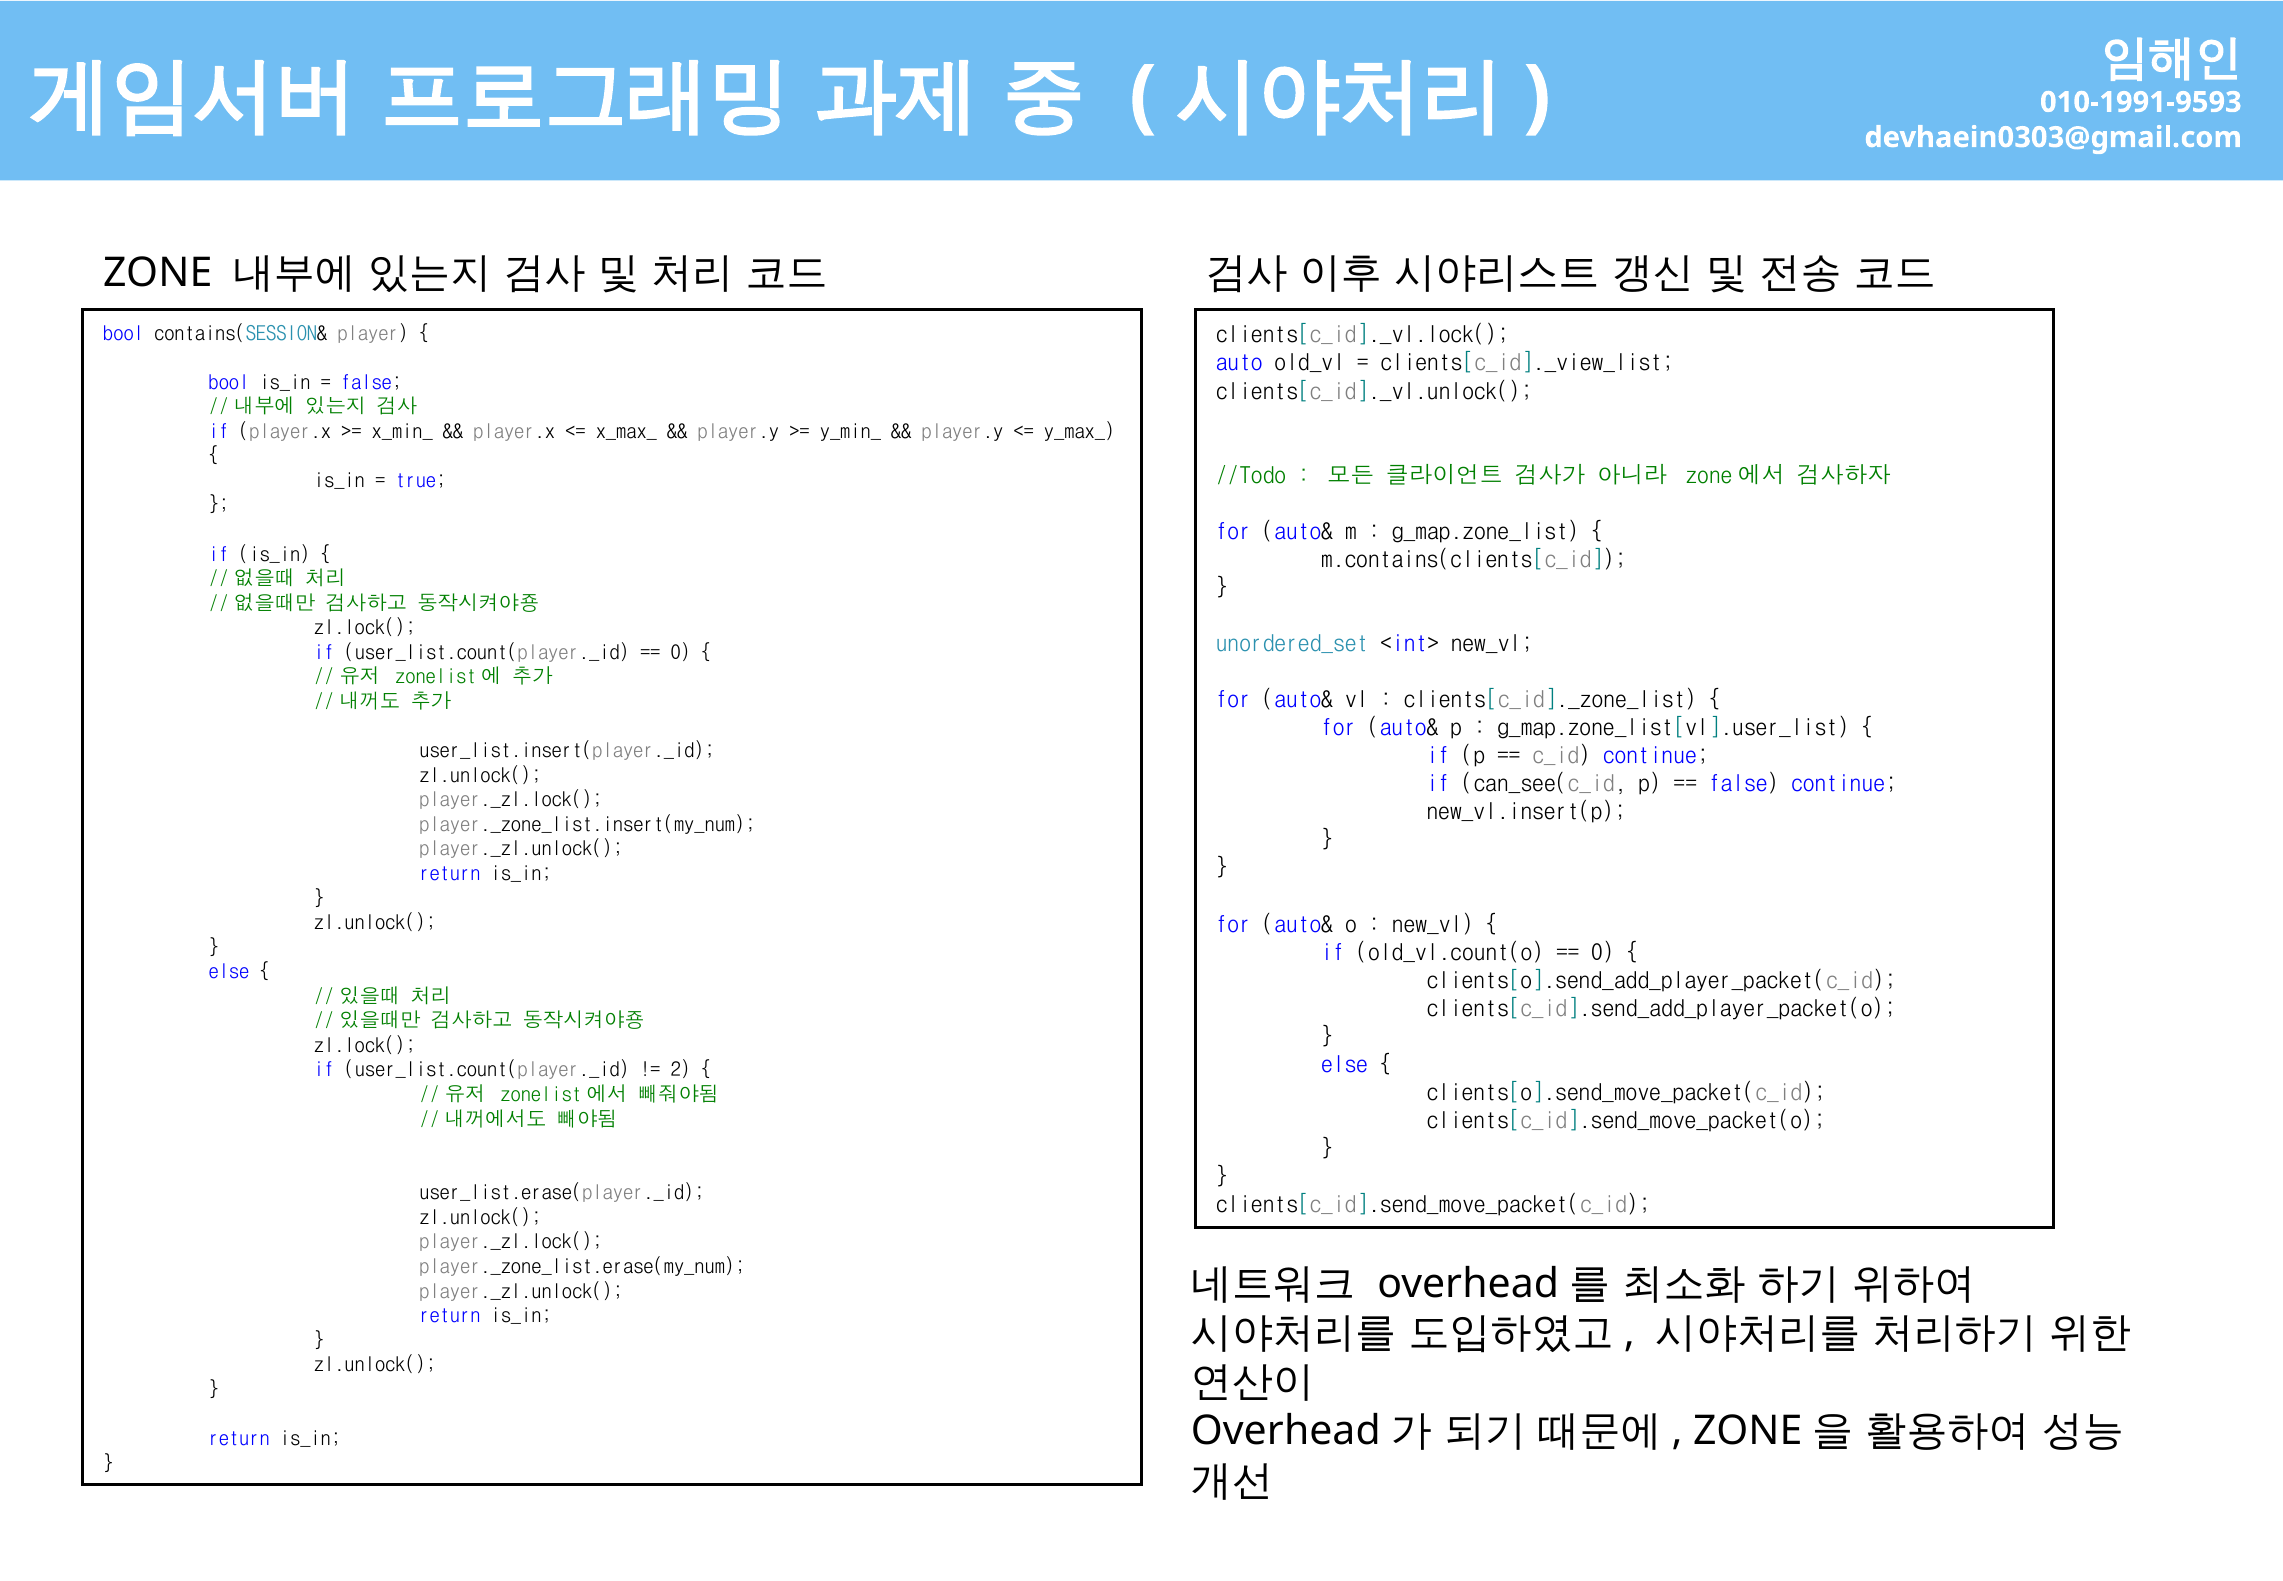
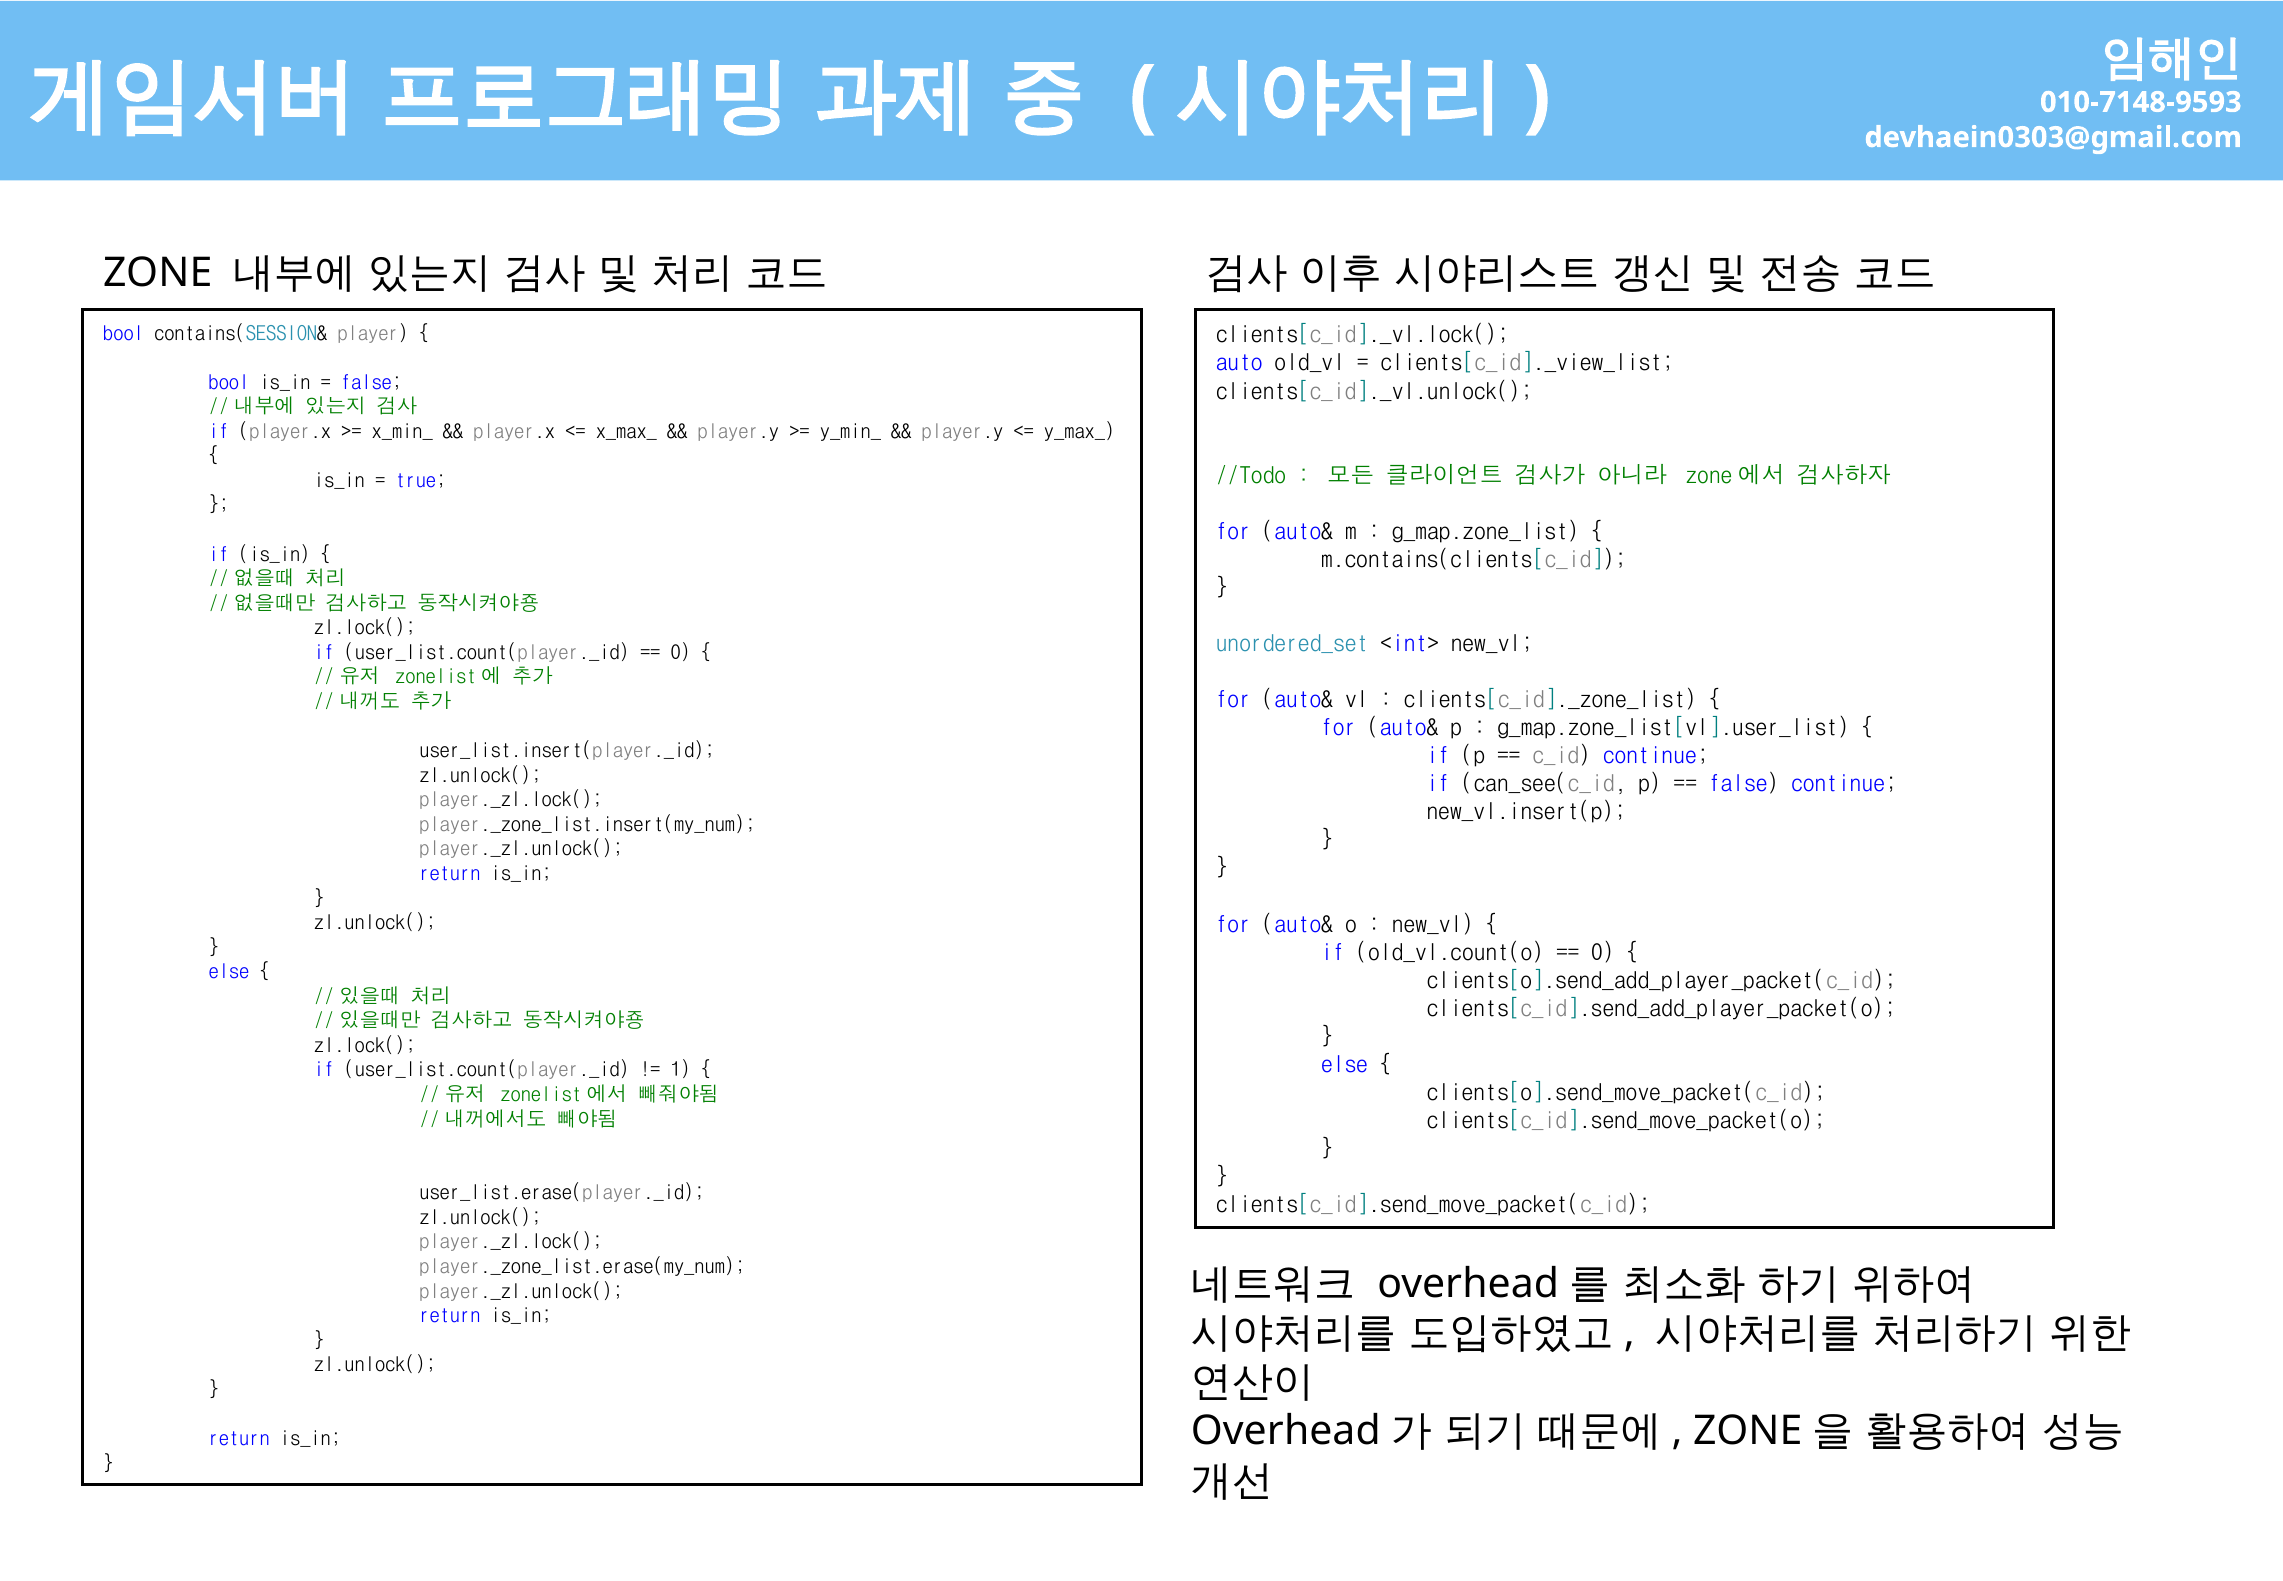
010-1991-9593: 010-1991-9593 -> 010-7148-9593
2: 2 -> 1
